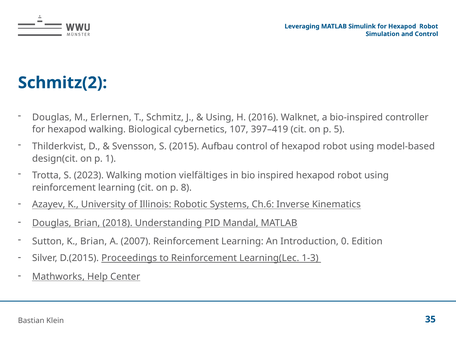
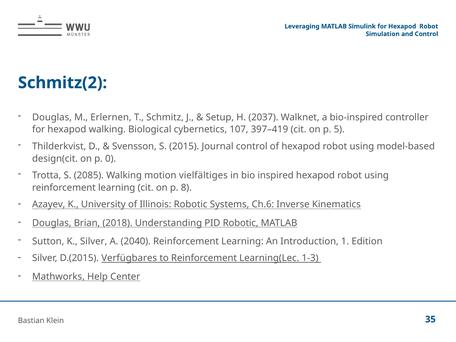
Using at (220, 117): Using -> Setup
2016: 2016 -> 2037
Aufbau: Aufbau -> Journal
1: 1 -> 0
2023: 2023 -> 2085
PID Mandal: Mandal -> Robotic
K Brian: Brian -> Silver
2007: 2007 -> 2040
0: 0 -> 1
Proceedings: Proceedings -> Verfügbares
